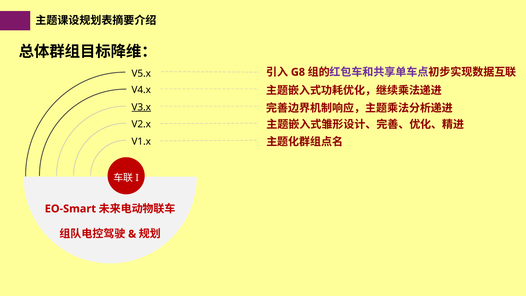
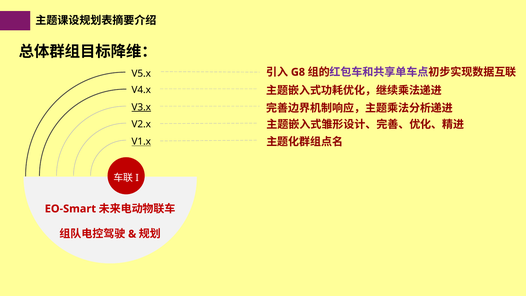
V1.x underline: none -> present
